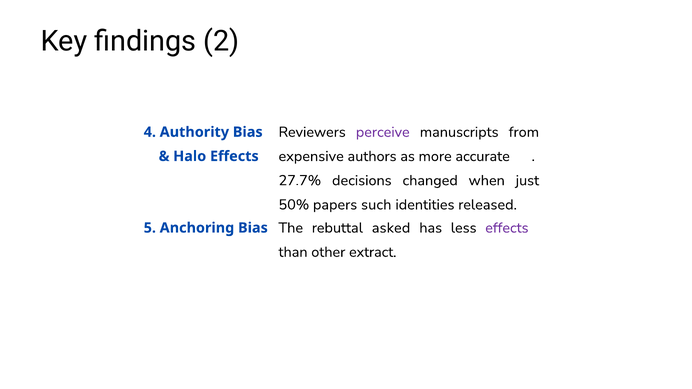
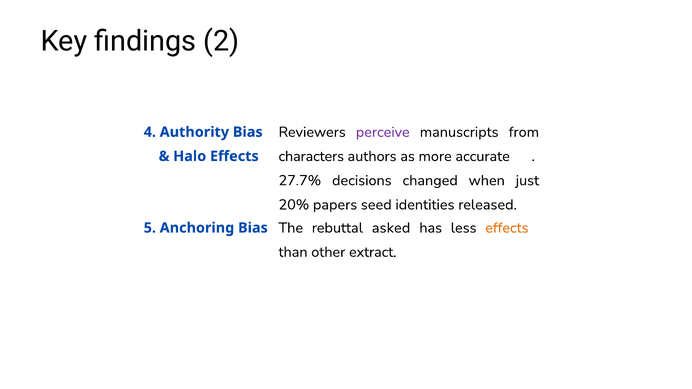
expensive: expensive -> characters
50%: 50% -> 20%
such: such -> seed
effects at (507, 228) colour: purple -> orange
